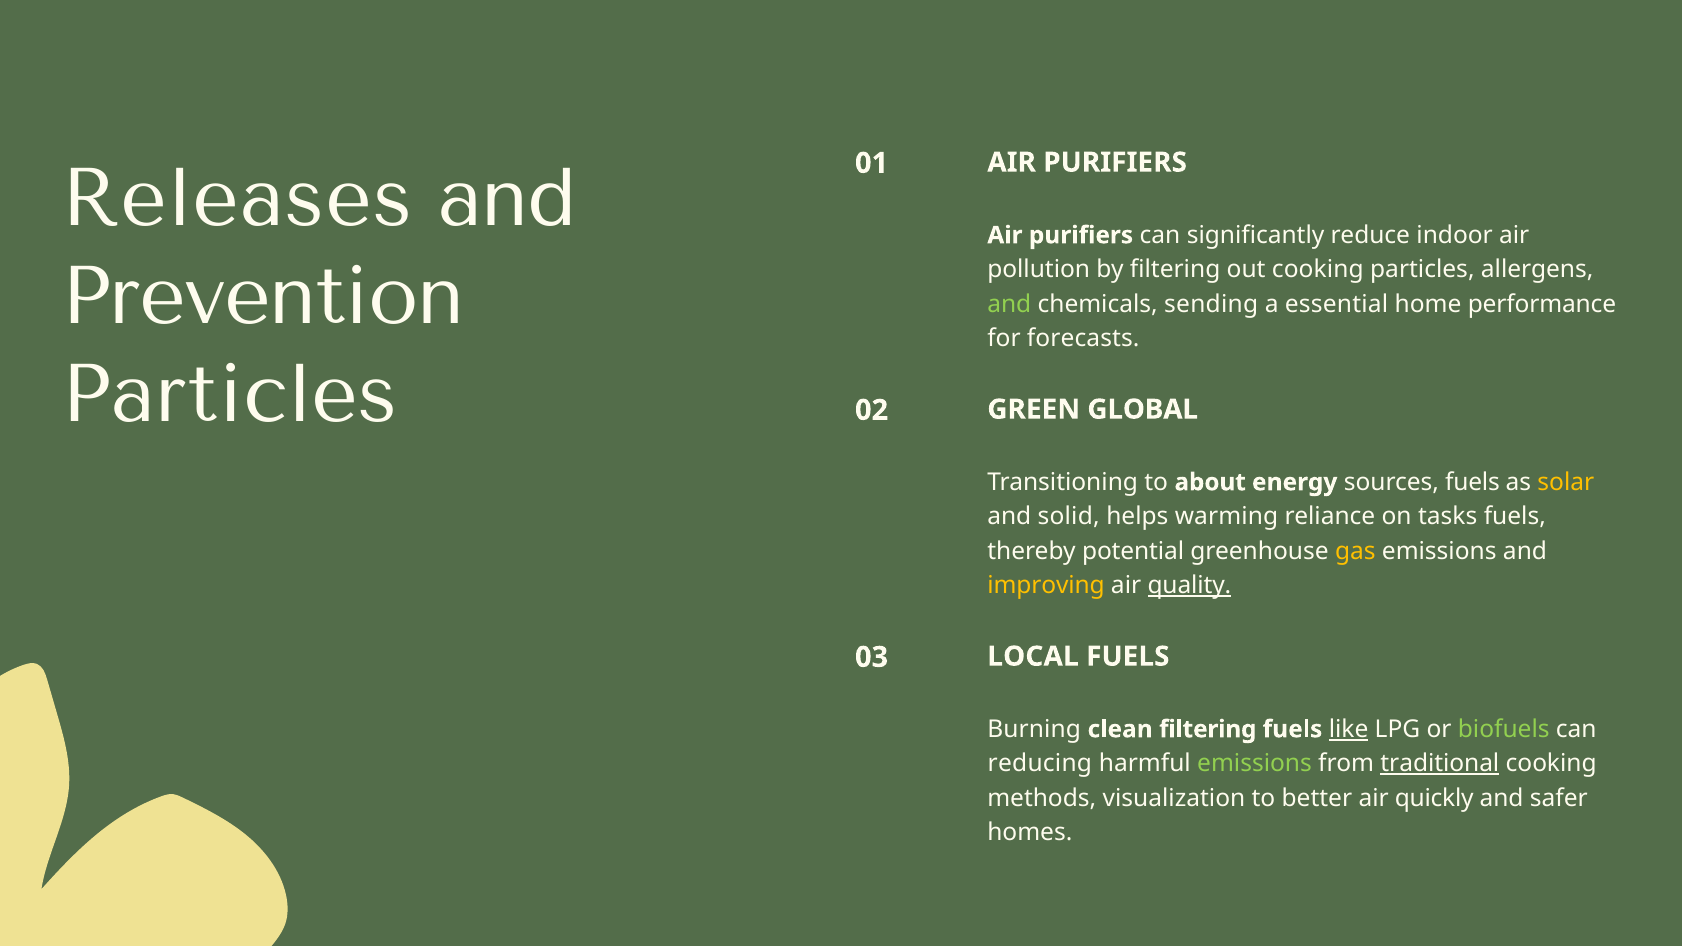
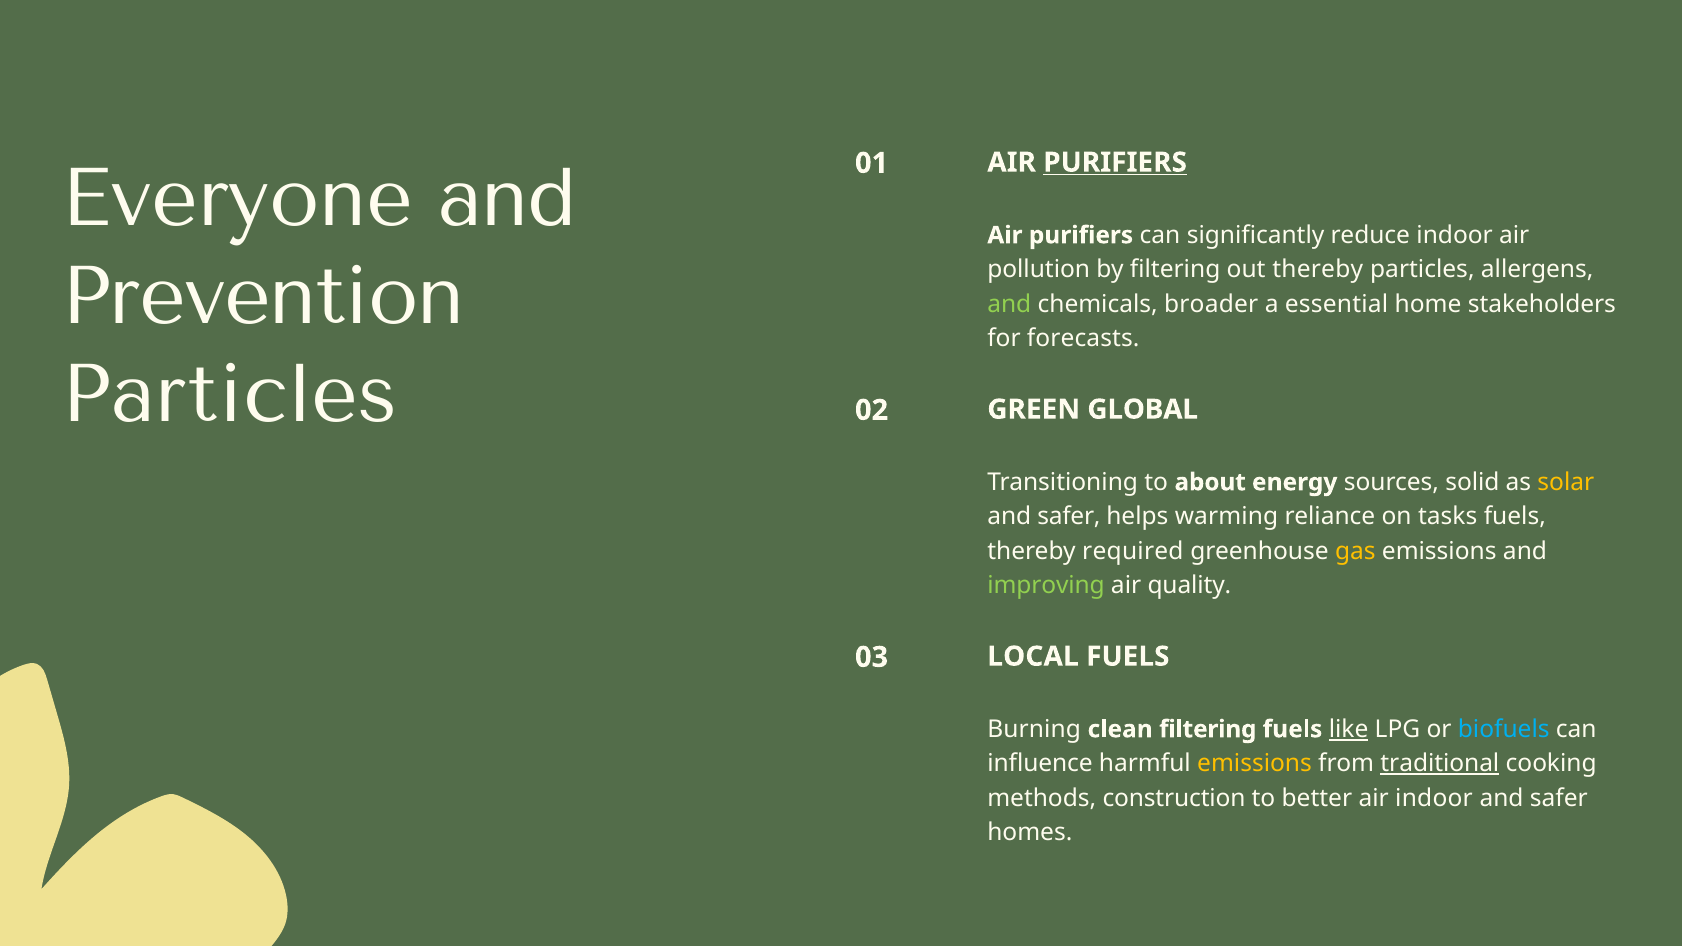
PURIFIERS at (1115, 162) underline: none -> present
Releases: Releases -> Everyone
out cooking: cooking -> thereby
sending: sending -> broader
performance: performance -> stakeholders
sources fuels: fuels -> solid
solid at (1069, 517): solid -> safer
potential: potential -> required
improving colour: yellow -> light green
quality underline: present -> none
biofuels colour: light green -> light blue
reducing: reducing -> influence
emissions at (1255, 764) colour: light green -> yellow
visualization: visualization -> construction
air quickly: quickly -> indoor
